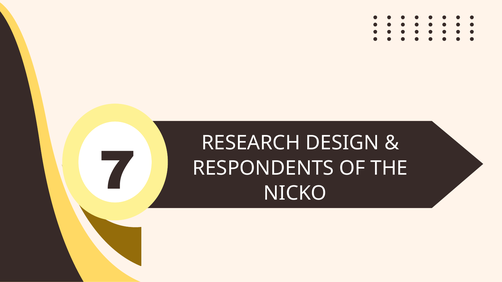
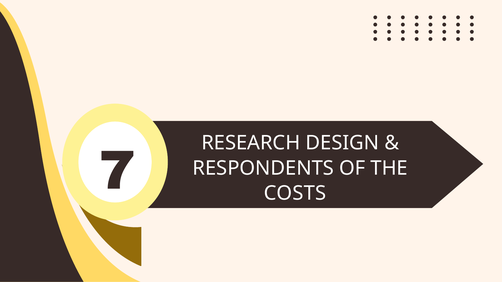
NICKO: NICKO -> COSTS
